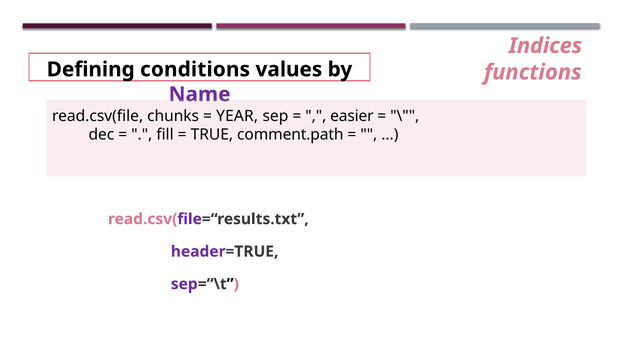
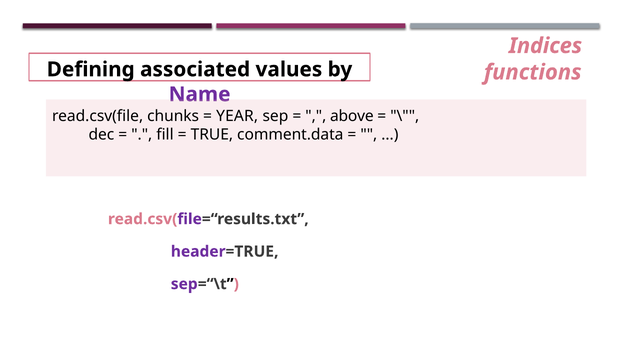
conditions: conditions -> associated
easier: easier -> above
comment.path: comment.path -> comment.data
